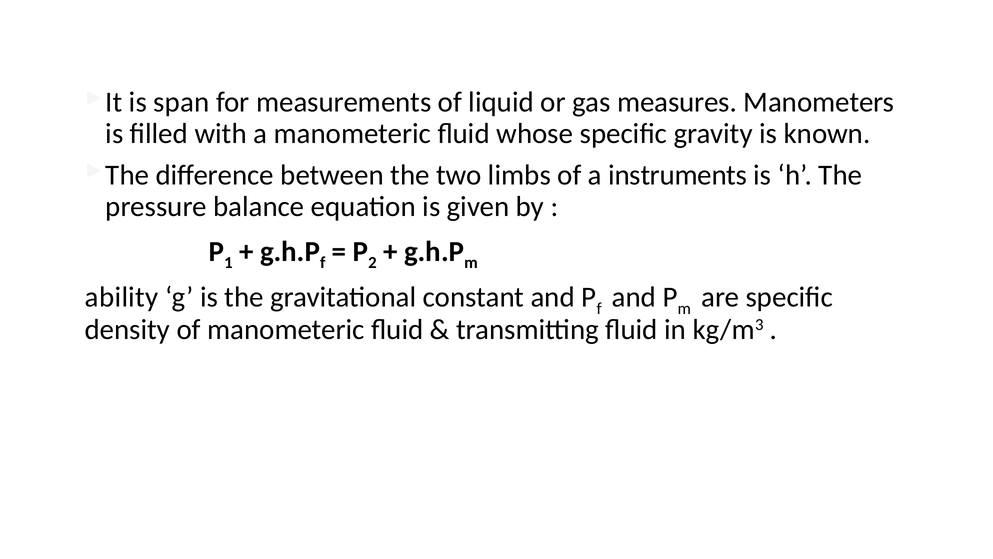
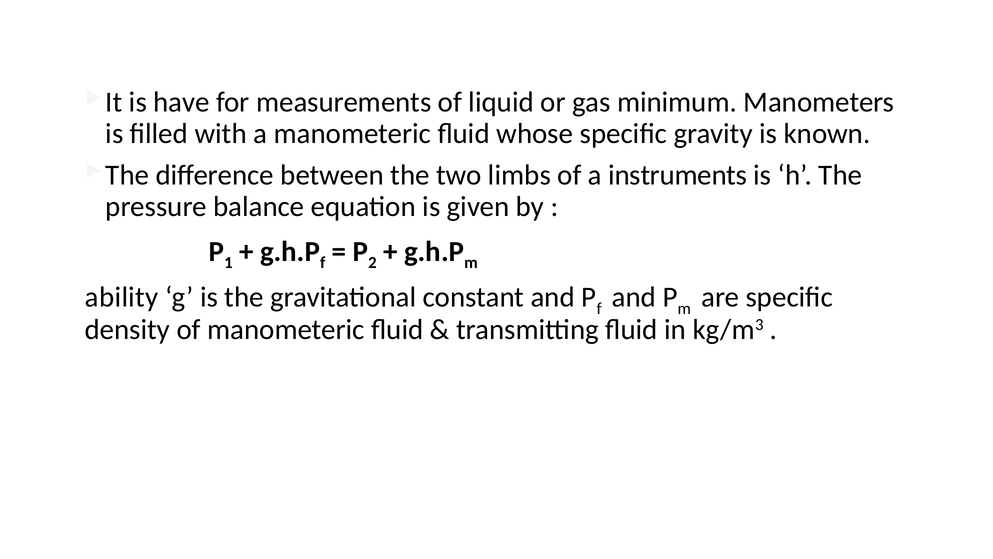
span: span -> have
measures: measures -> minimum
